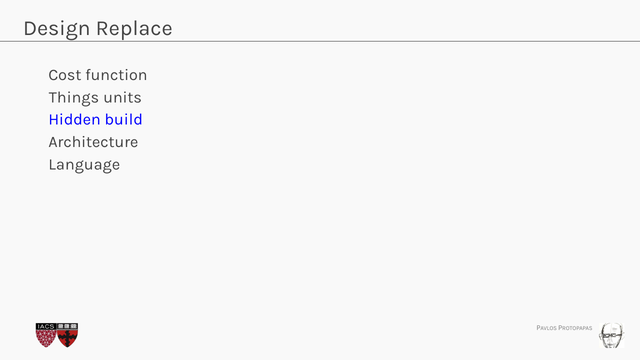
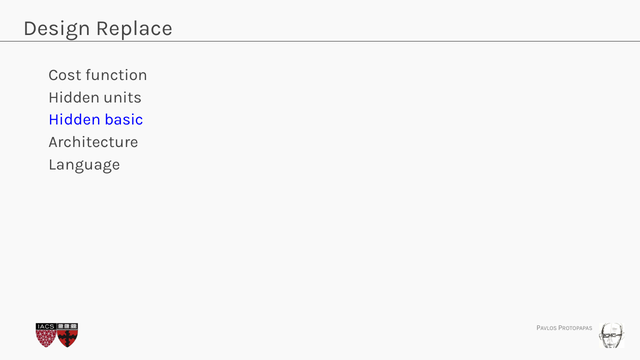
Things at (74, 97): Things -> Hidden
build: build -> basic
